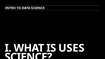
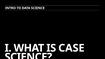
USES: USES -> CASE
